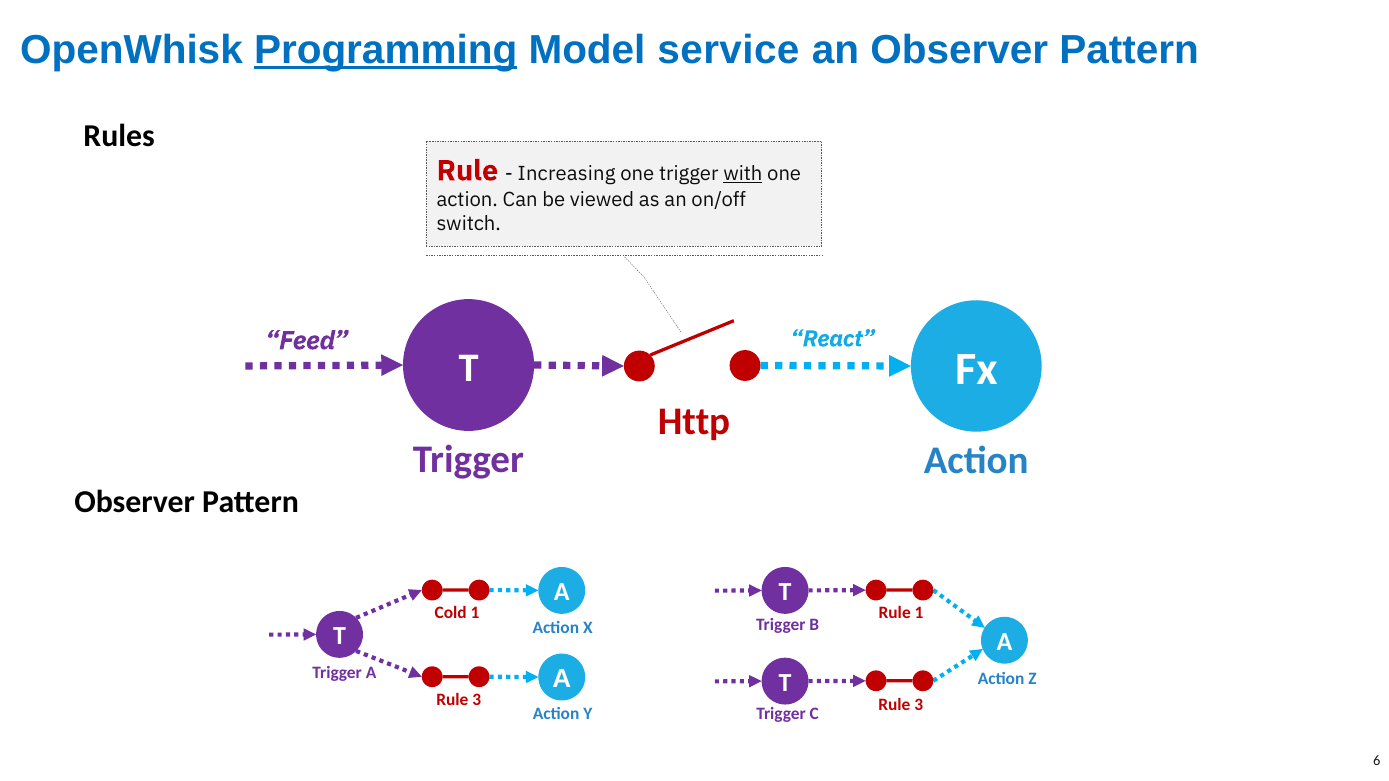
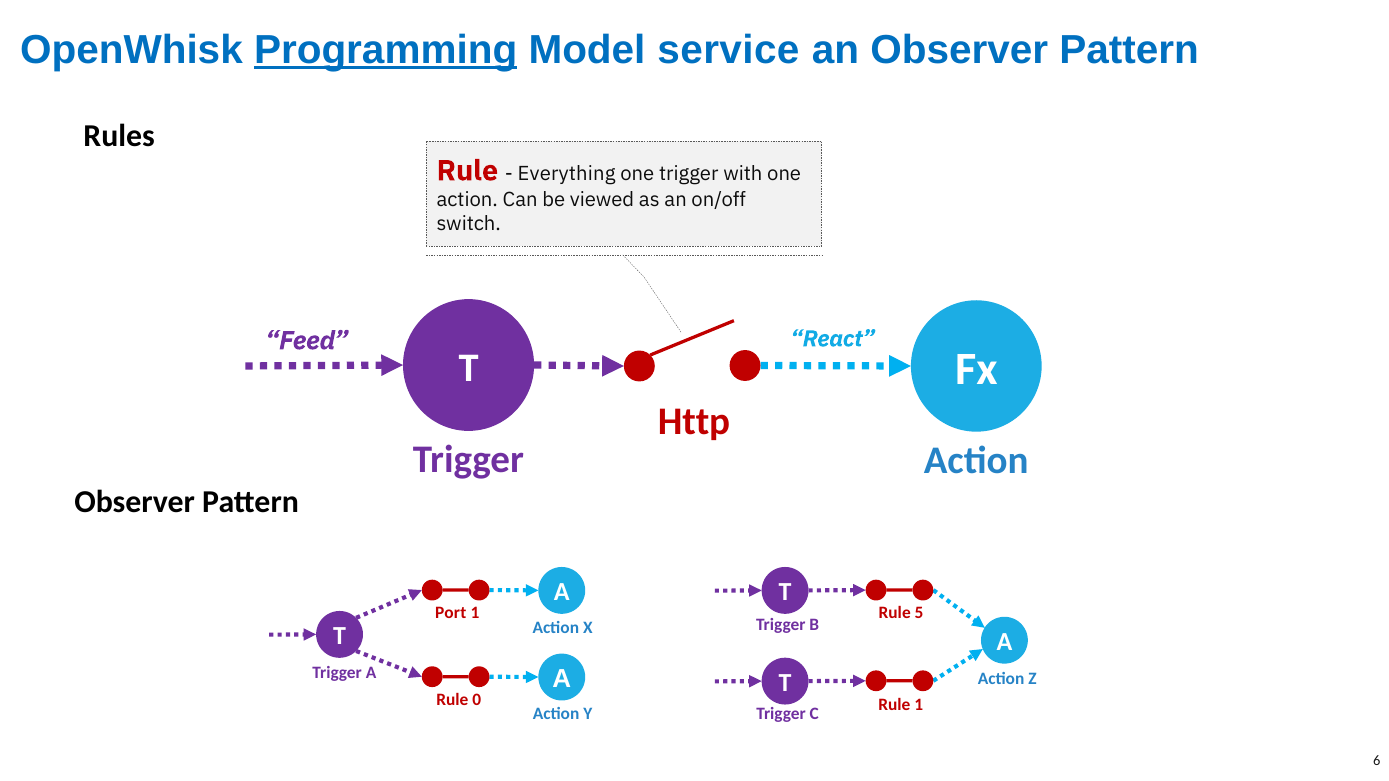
Increasing: Increasing -> Everything
with underline: present -> none
Cold: Cold -> Port
Rule 1: 1 -> 5
3 at (477, 700): 3 -> 0
3 at (919, 705): 3 -> 1
